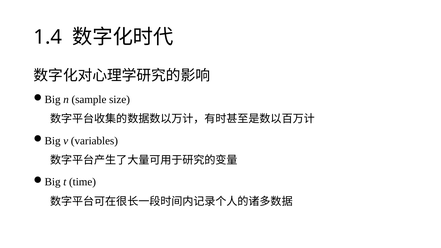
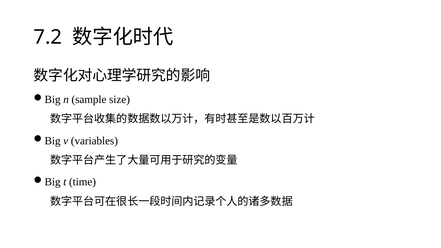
1.4: 1.4 -> 7.2
